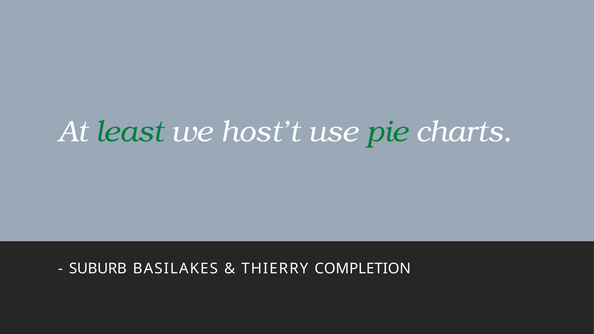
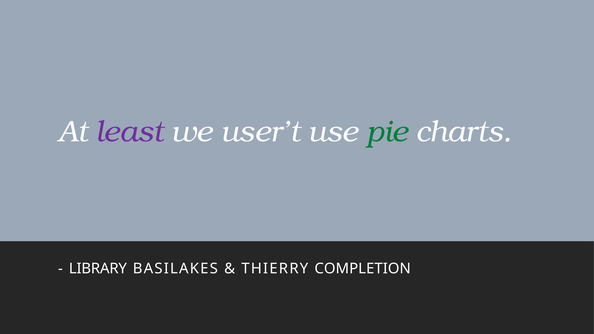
least colour: green -> purple
host’t: host’t -> user’t
SUBURB: SUBURB -> LIBRARY
